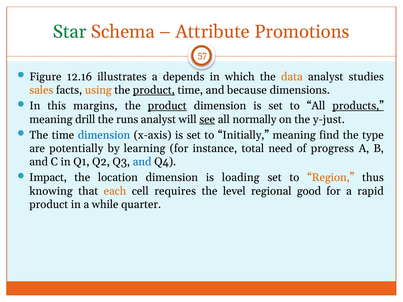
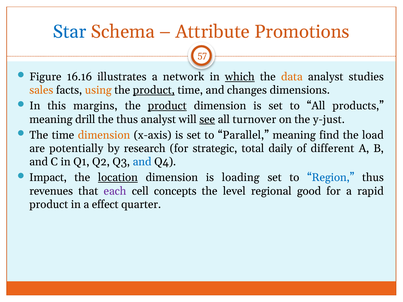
Star colour: green -> blue
12.16: 12.16 -> 16.16
depends: depends -> network
which underline: none -> present
because: because -> changes
products underline: present -> none
the runs: runs -> thus
normally: normally -> turnover
dimension at (104, 135) colour: blue -> orange
Initially: Initially -> Parallel
type: type -> load
learning: learning -> research
instance: instance -> strategic
need: need -> daily
progress: progress -> different
location underline: none -> present
Region colour: orange -> blue
knowing: knowing -> revenues
each colour: orange -> purple
requires: requires -> concepts
while: while -> effect
